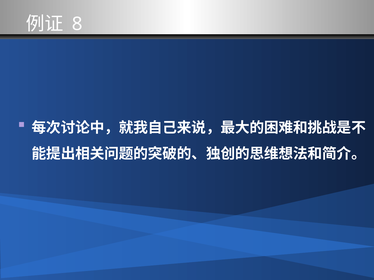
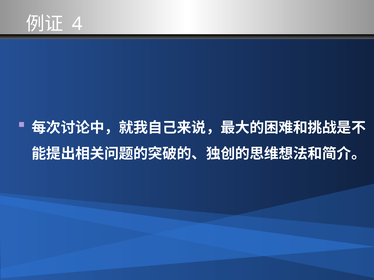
8: 8 -> 4
